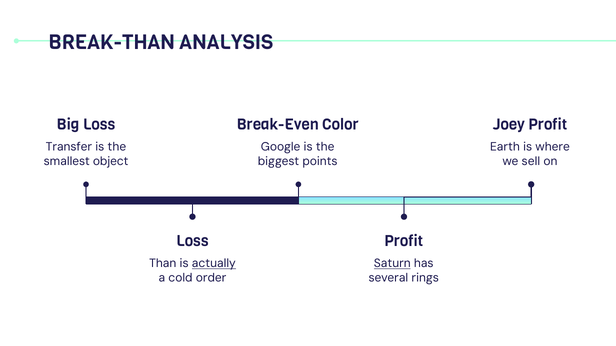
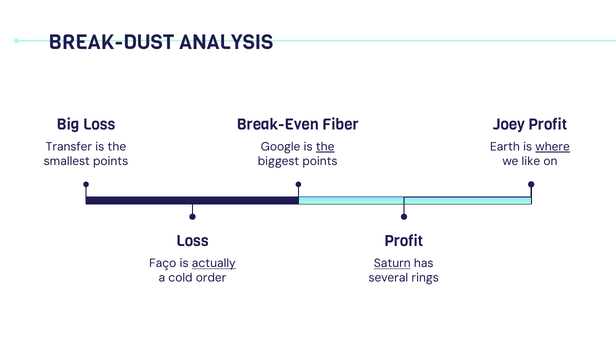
BREAK-THAN: BREAK-THAN -> BREAK-DUST
Color: Color -> Fiber
the at (325, 147) underline: none -> present
where underline: none -> present
smallest object: object -> points
sell: sell -> like
Than: Than -> Faço
